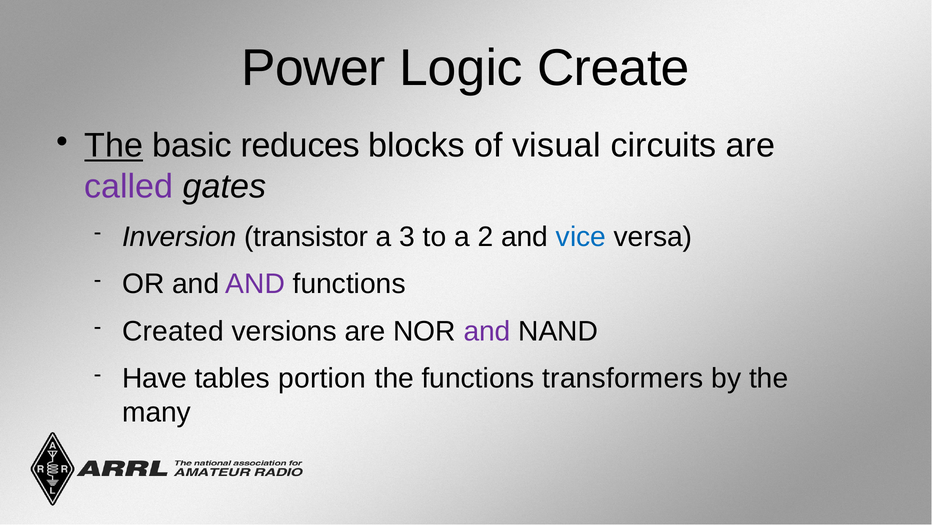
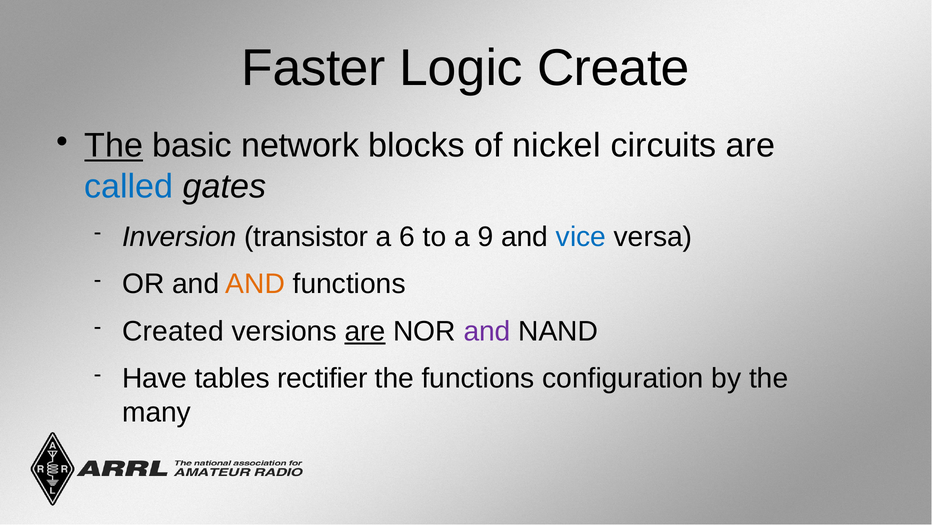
Power: Power -> Faster
reduces: reduces -> network
visual: visual -> nickel
called colour: purple -> blue
3: 3 -> 6
2: 2 -> 9
AND at (255, 284) colour: purple -> orange
are at (365, 331) underline: none -> present
portion: portion -> rectifier
transformers: transformers -> configuration
